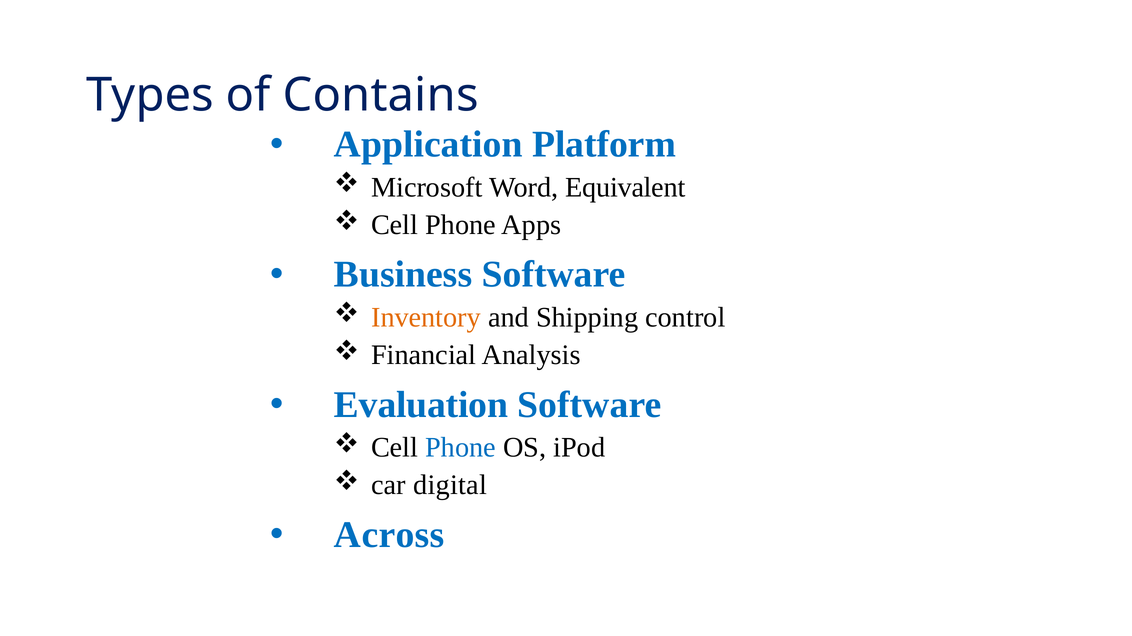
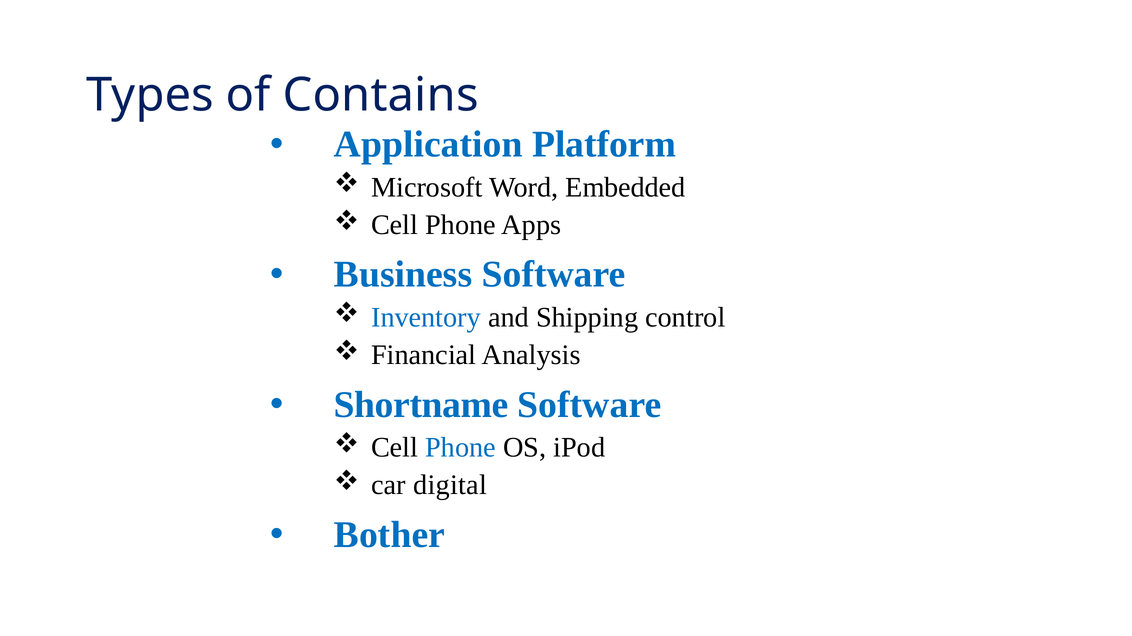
Equivalent: Equivalent -> Embedded
Inventory colour: orange -> blue
Evaluation: Evaluation -> Shortname
Across: Across -> Bother
